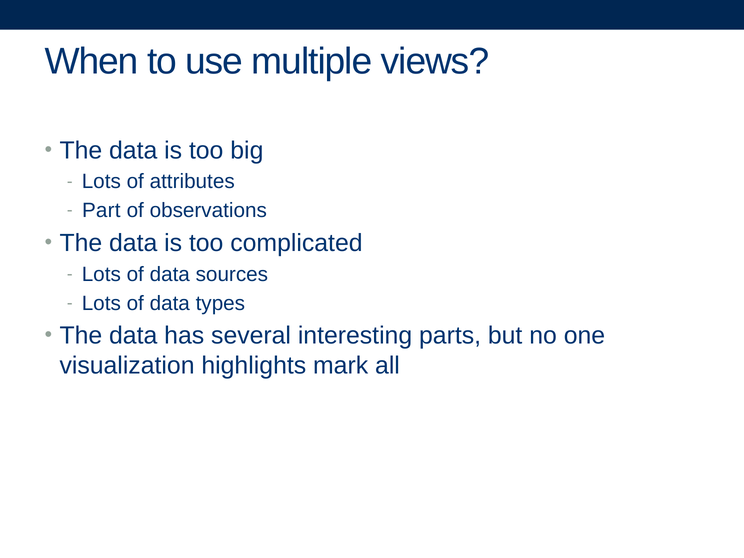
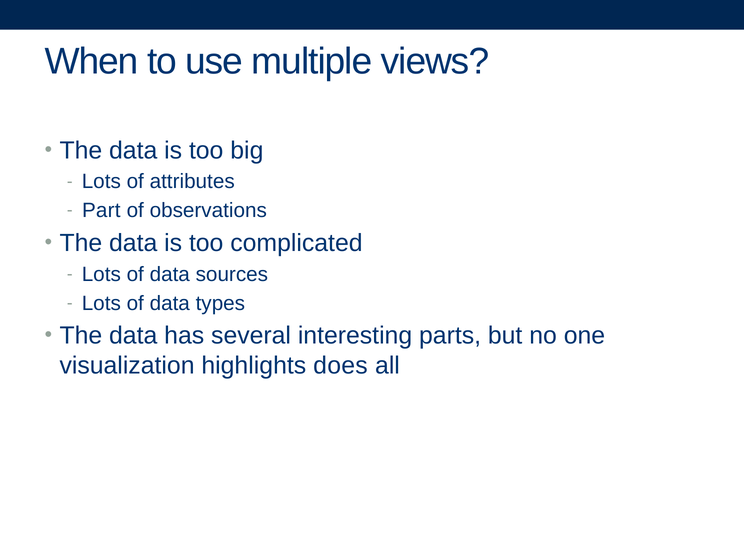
mark: mark -> does
